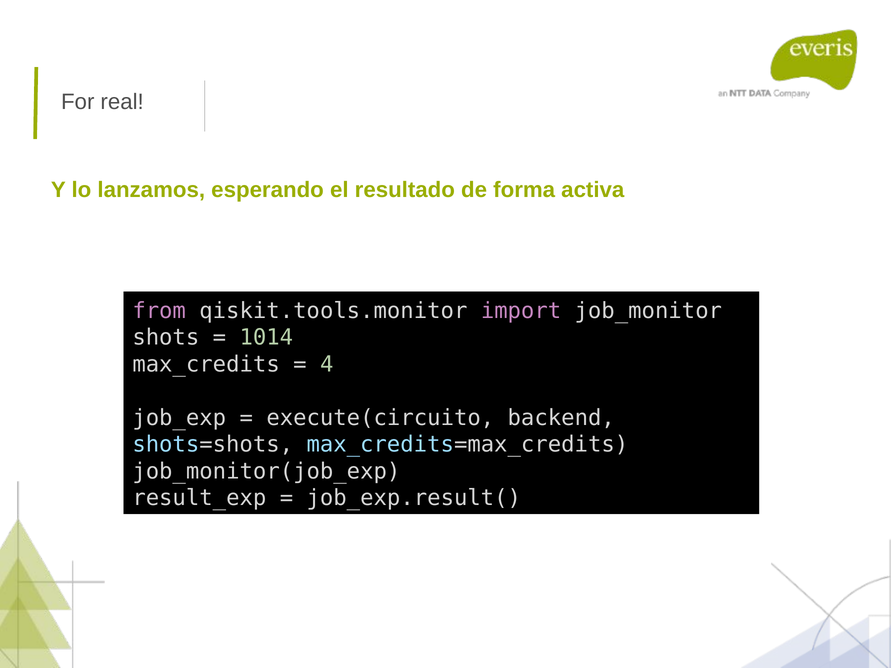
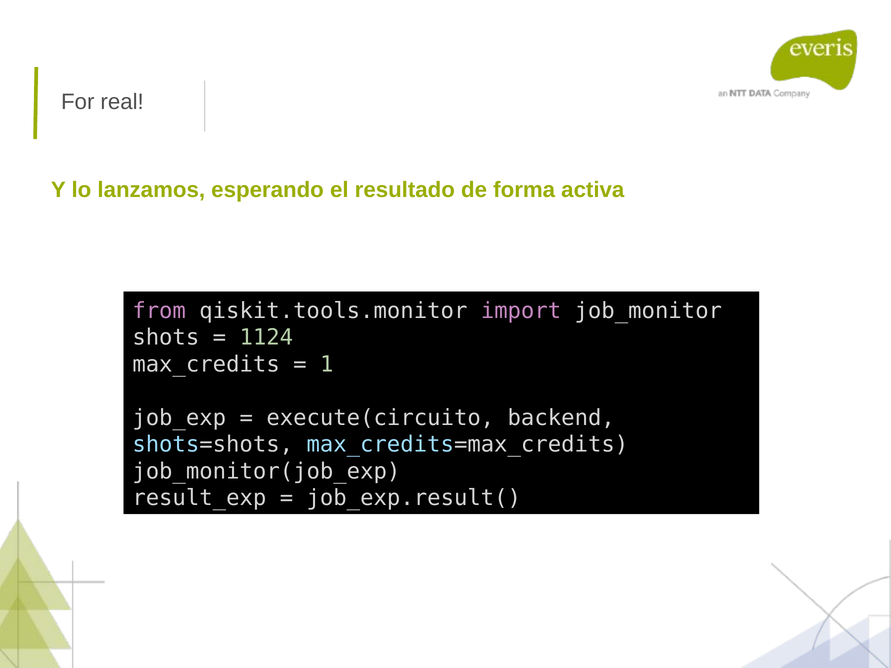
1014: 1014 -> 1124
4: 4 -> 1
